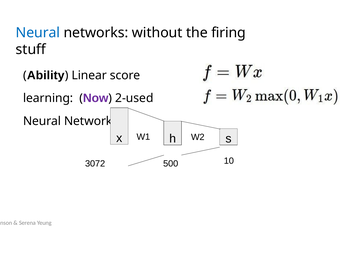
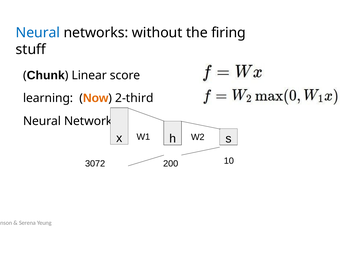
Ability: Ability -> Chunk
Now colour: purple -> orange
2-used: 2-used -> 2-third
500: 500 -> 200
